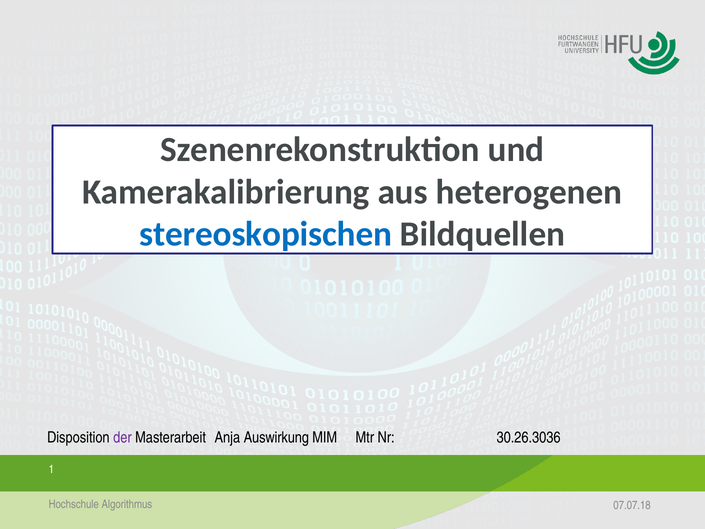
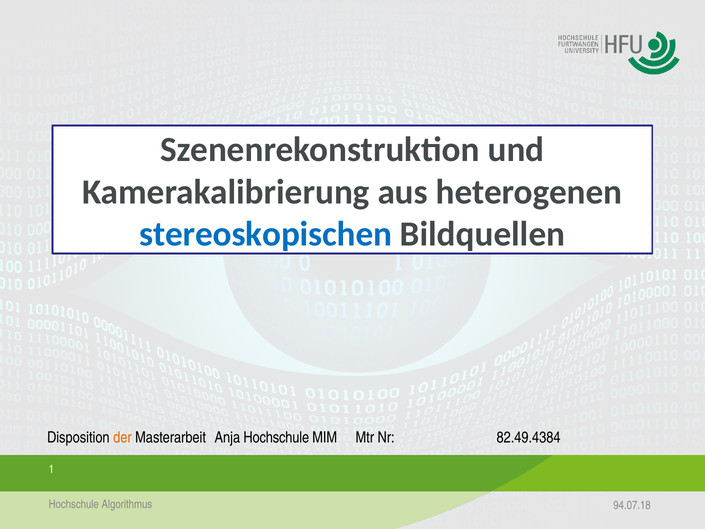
der colour: purple -> orange
Anja Auswirkung: Auswirkung -> Hochschule
30.26.3036: 30.26.3036 -> 82.49.4384
07.07.18: 07.07.18 -> 94.07.18
